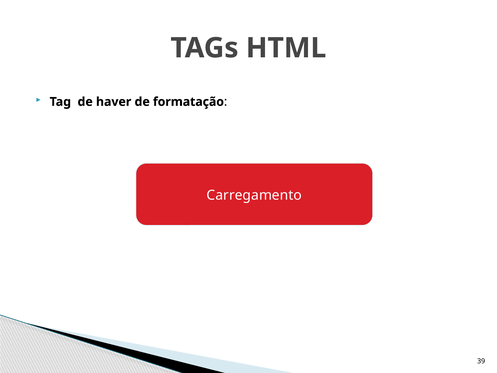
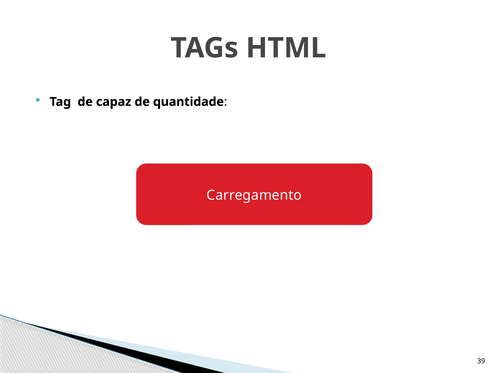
haver: haver -> capaz
formatação: formatação -> quantidade
